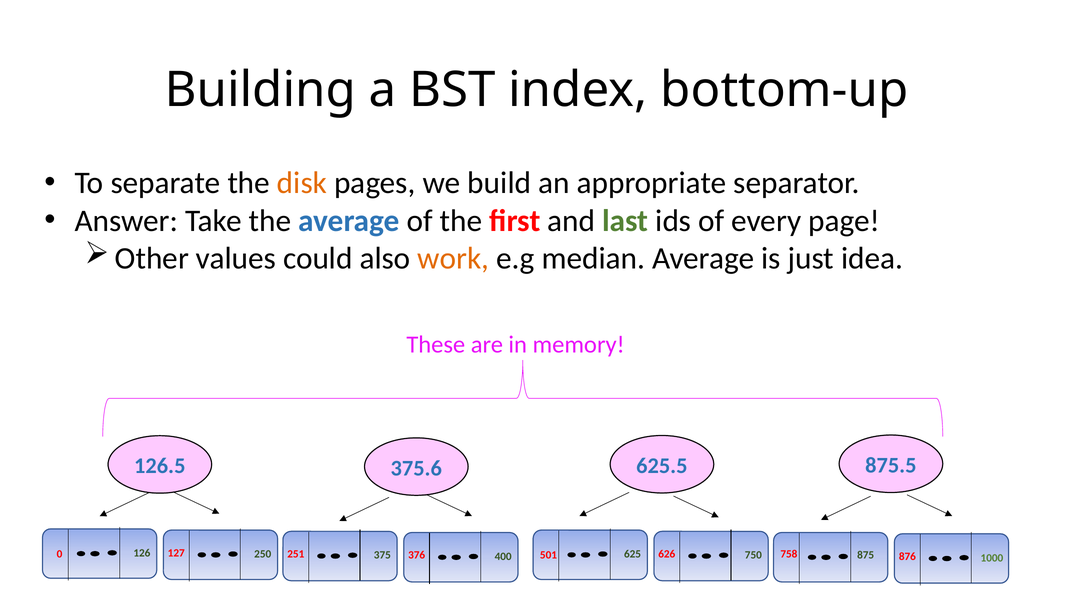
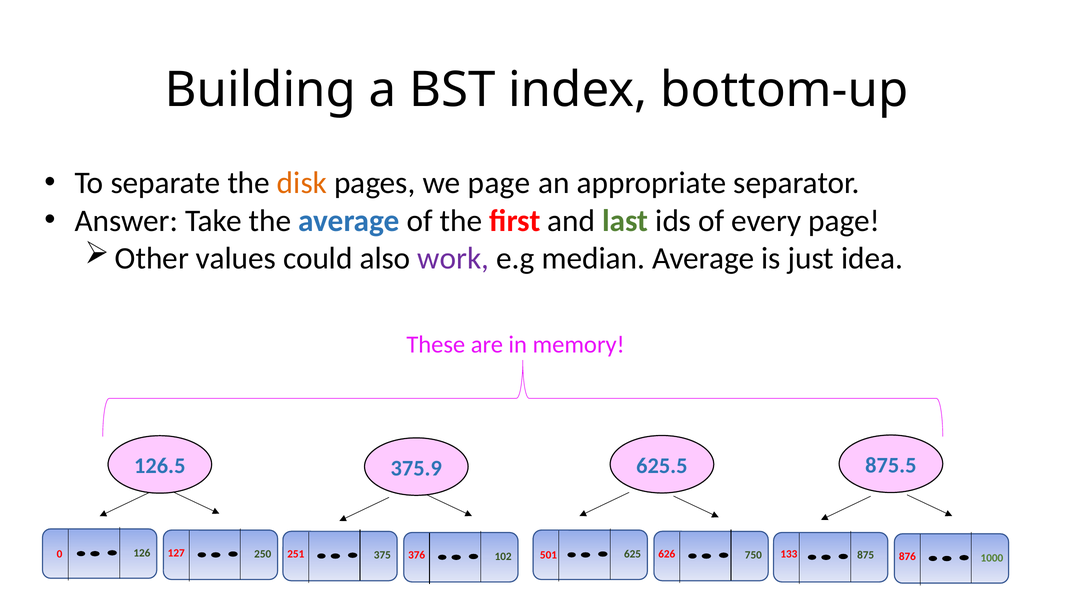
we build: build -> page
work colour: orange -> purple
375.6: 375.6 -> 375.9
400: 400 -> 102
758: 758 -> 133
